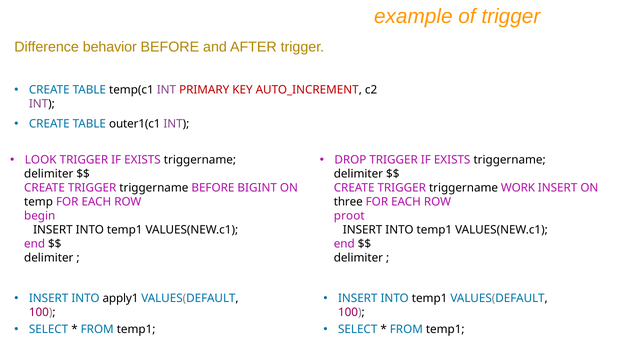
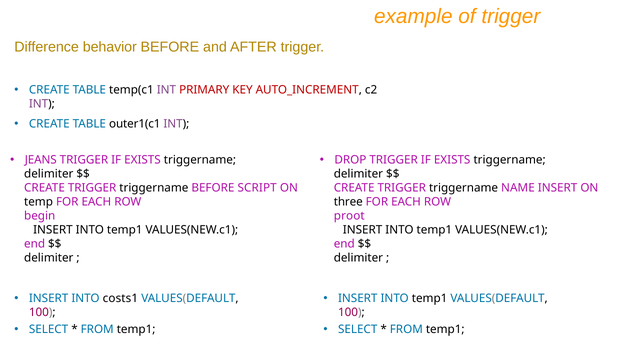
LOOK: LOOK -> JEANS
BIGINT: BIGINT -> SCRIPT
WORK: WORK -> NAME
apply1: apply1 -> costs1
